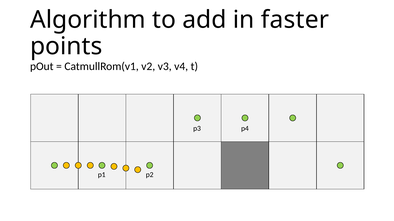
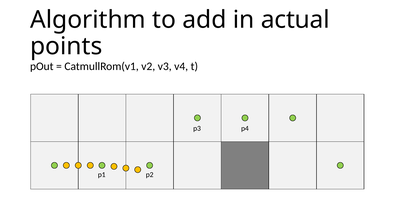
faster: faster -> actual
